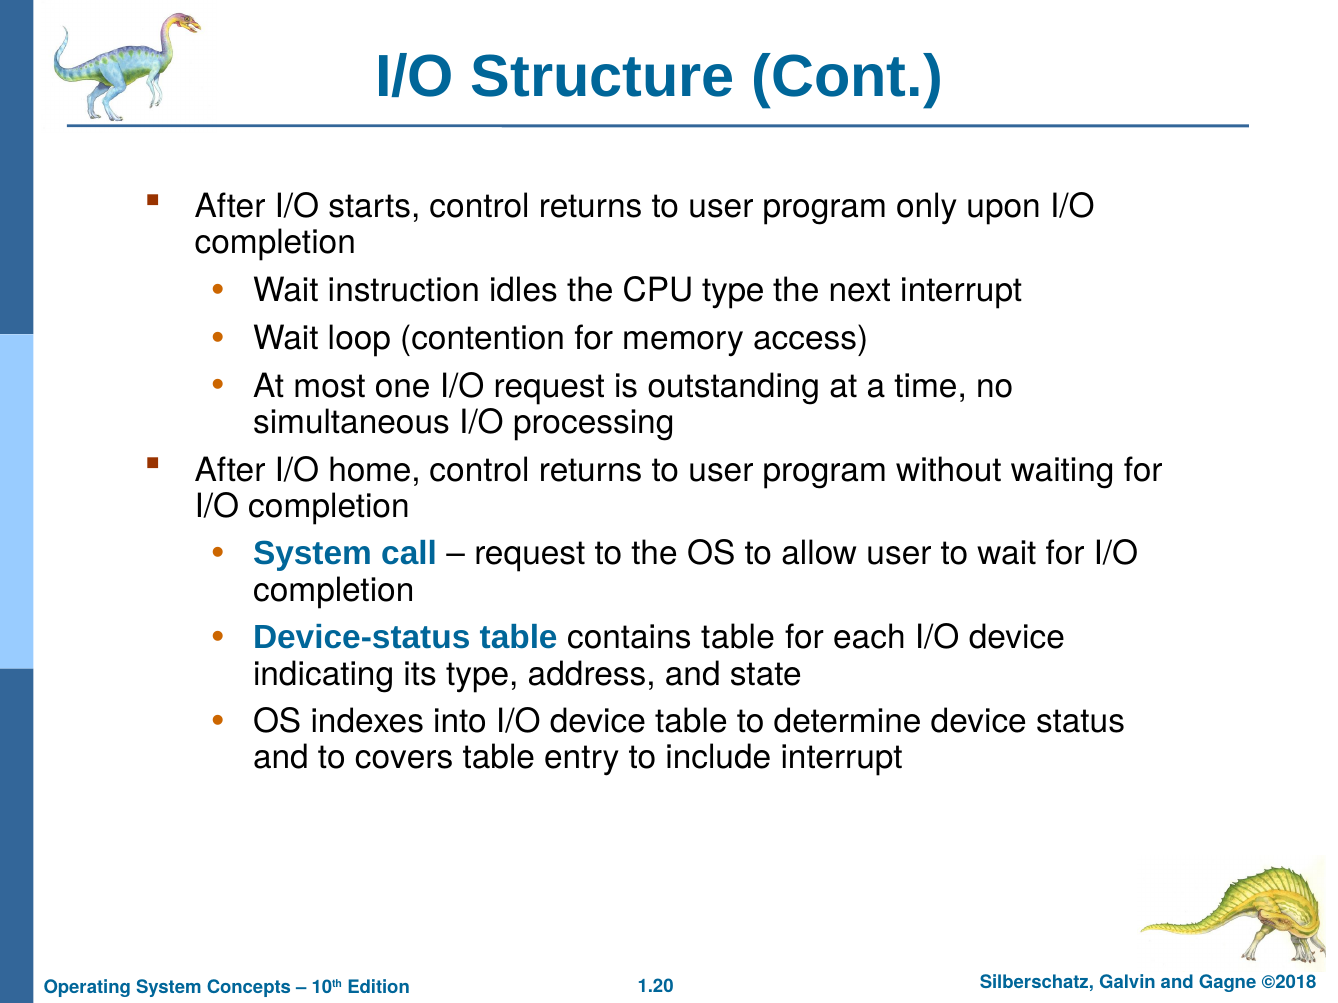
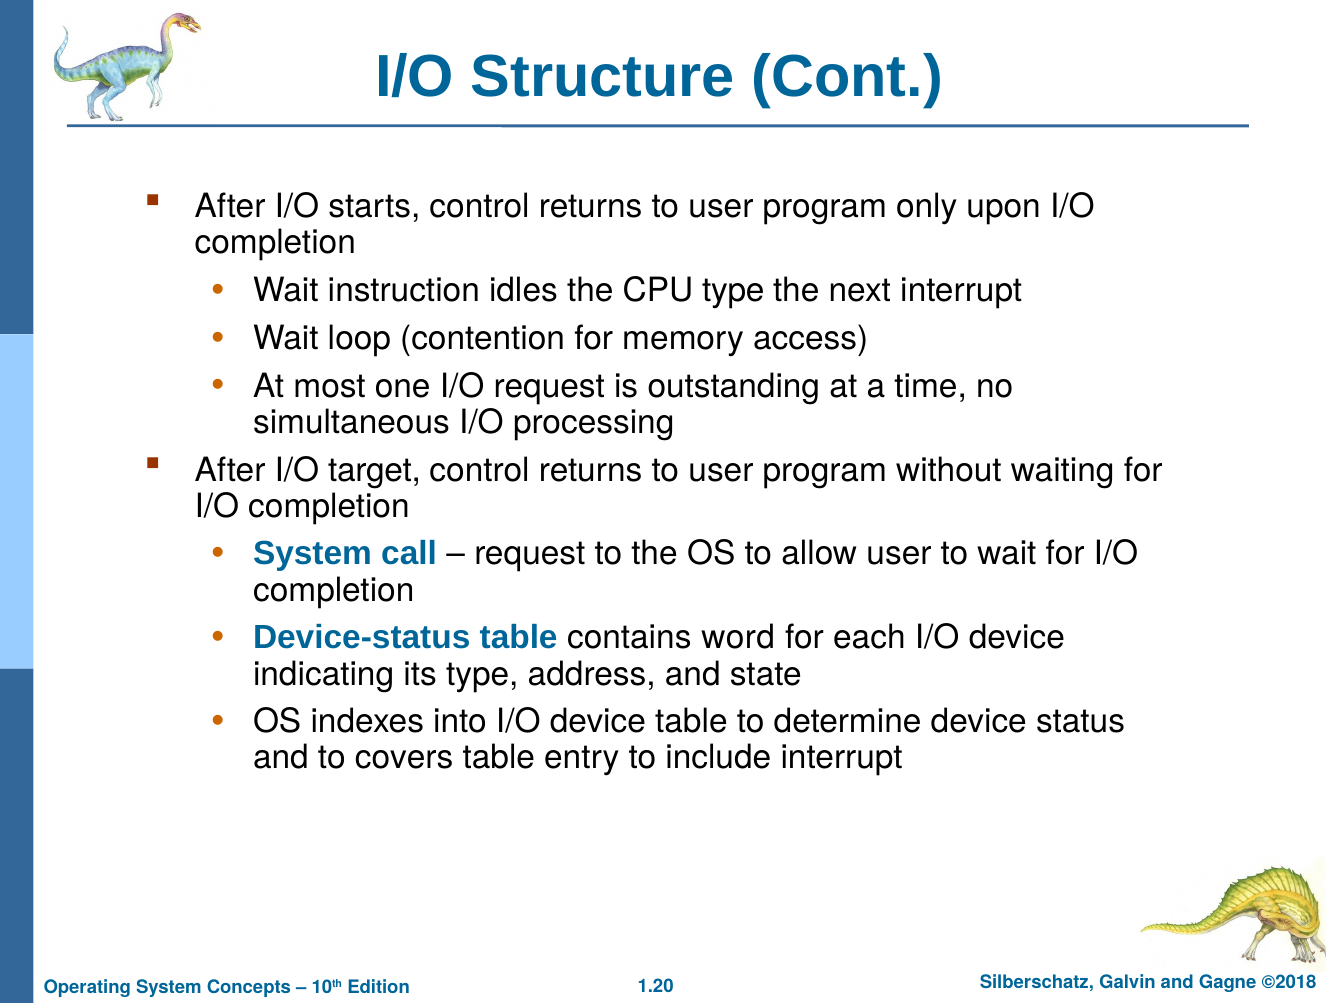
home: home -> target
contains table: table -> word
